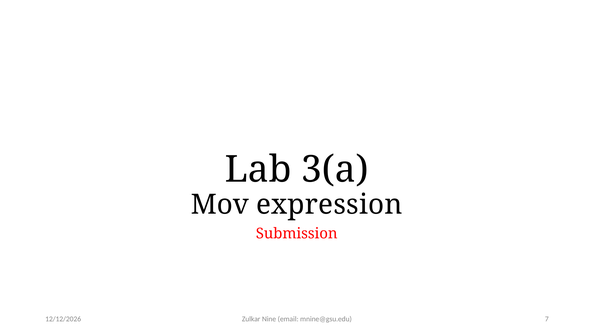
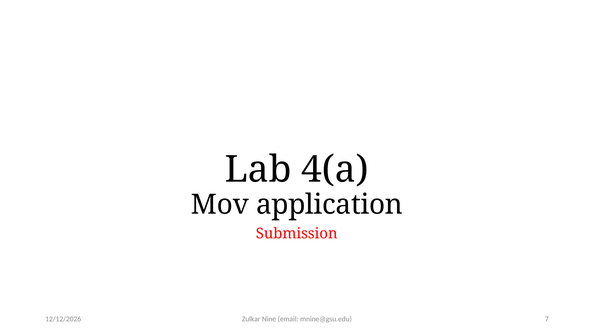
3(a: 3(a -> 4(a
expression: expression -> application
